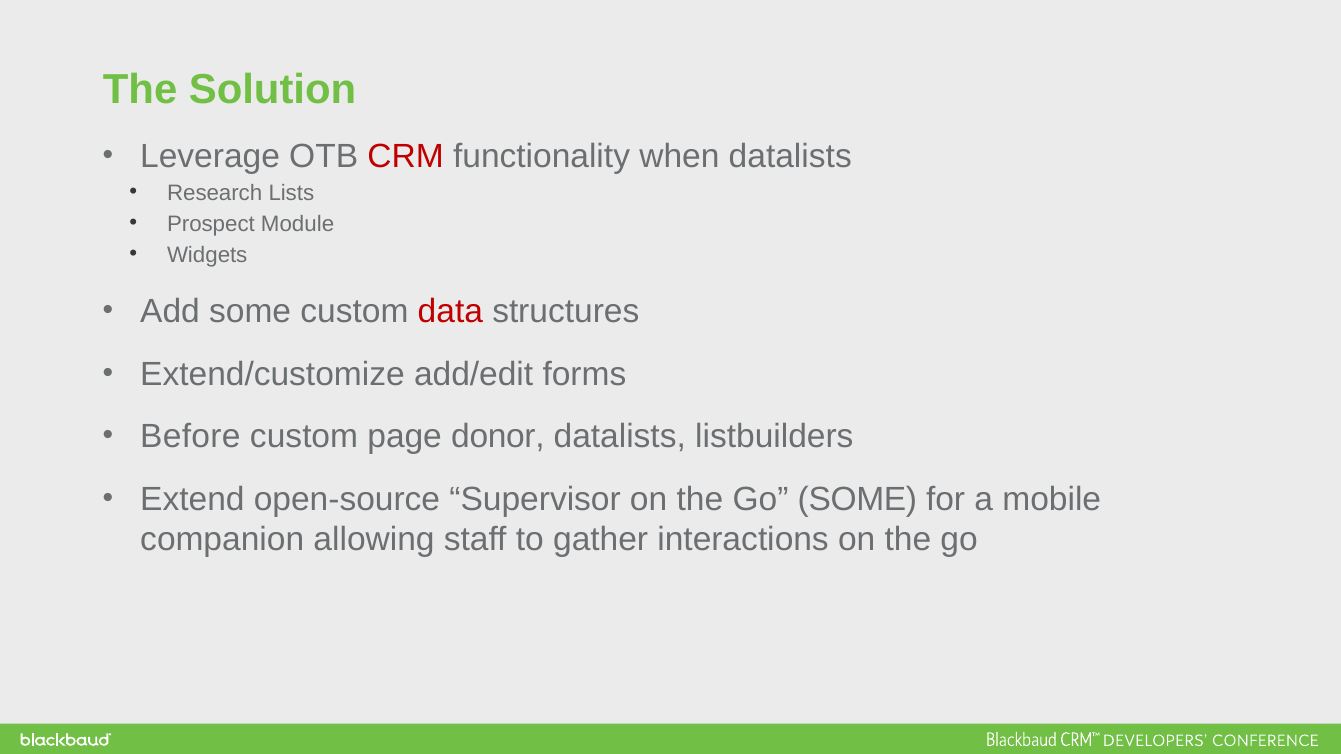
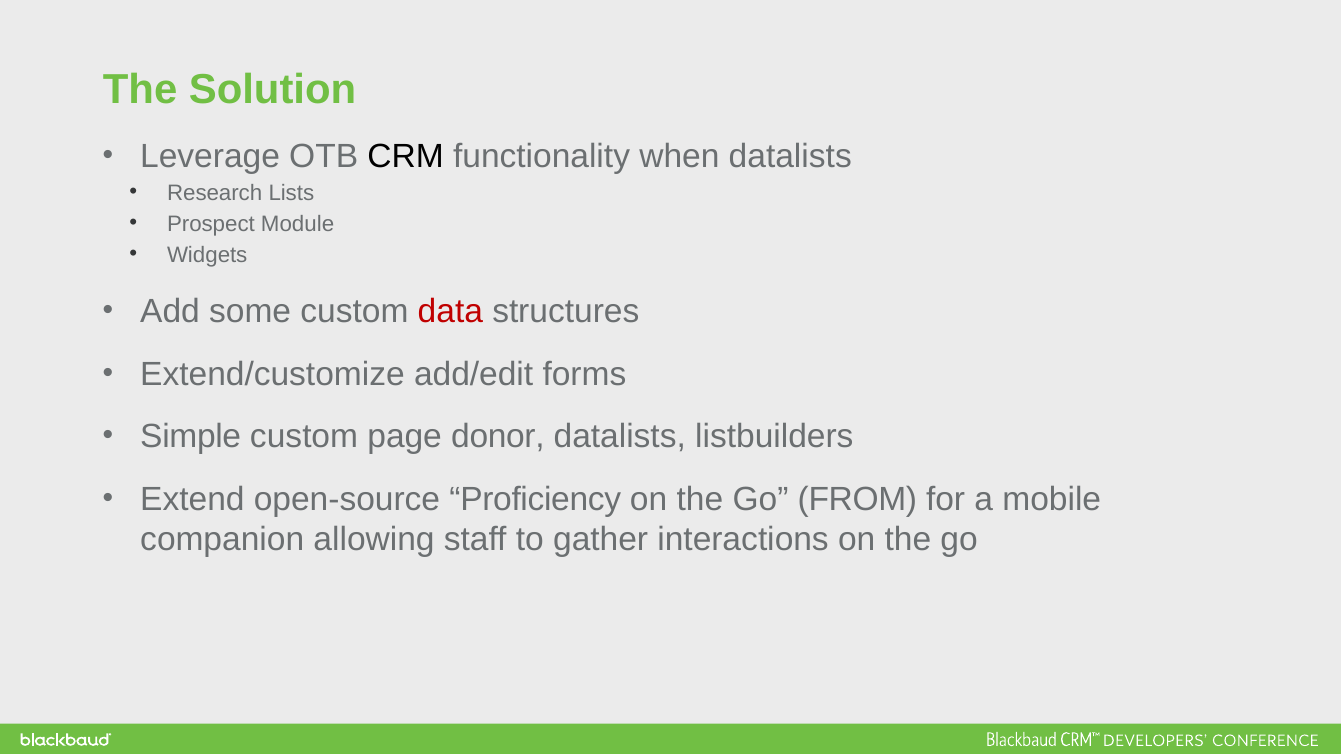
CRM colour: red -> black
Before: Before -> Simple
Supervisor: Supervisor -> Proficiency
Go SOME: SOME -> FROM
